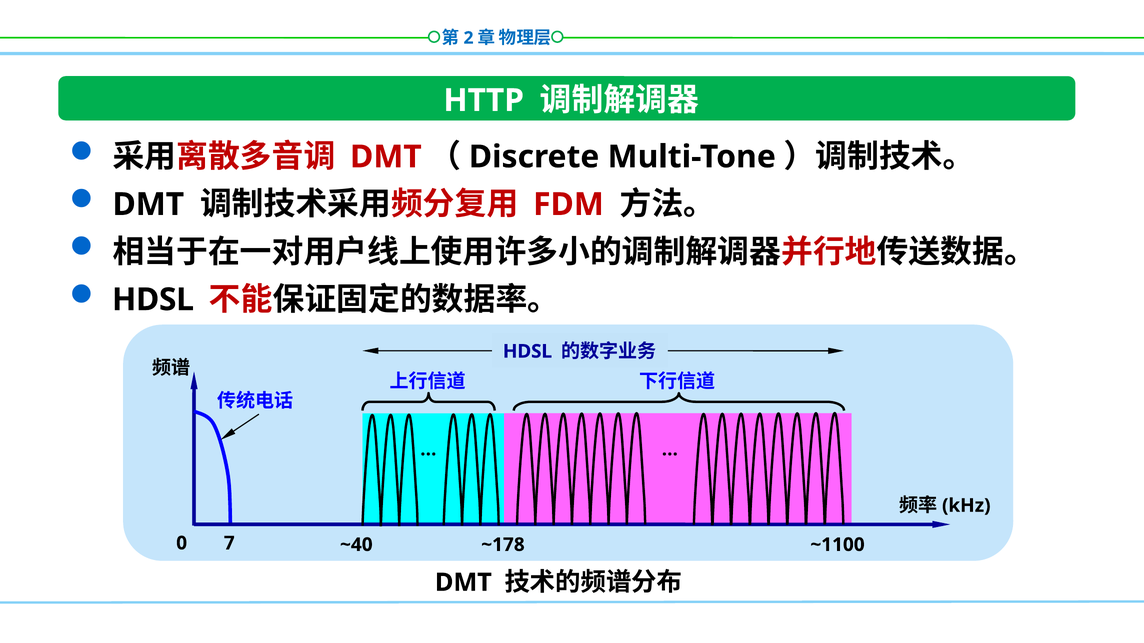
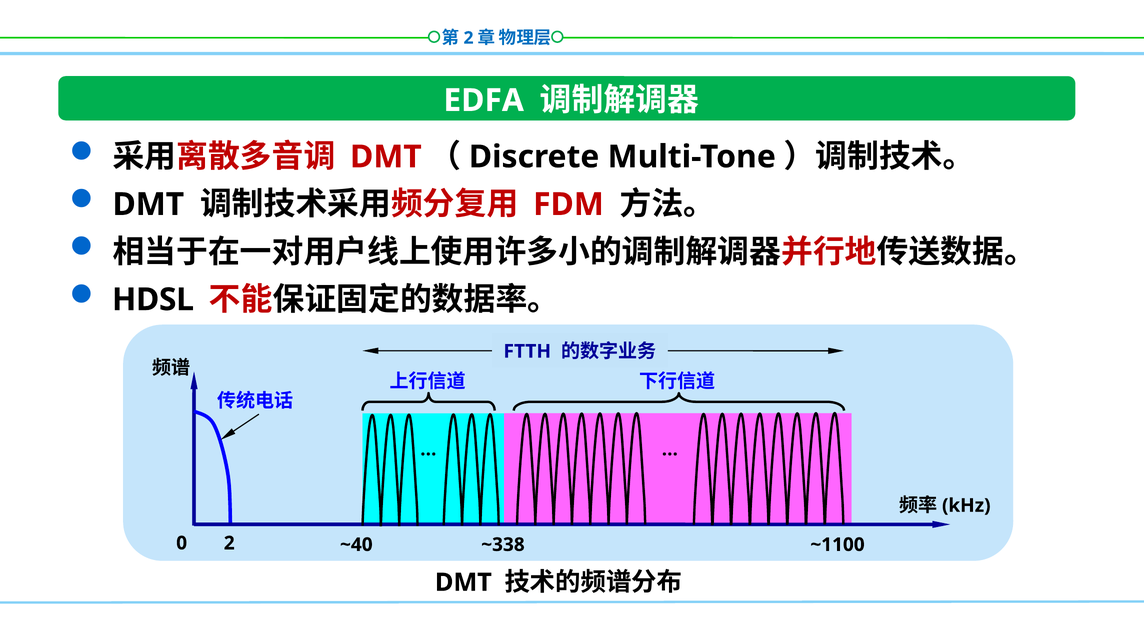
HTTP: HTTP -> EDFA
HDSL at (527, 352): HDSL -> FTTH
0 7: 7 -> 2
~178: ~178 -> ~338
